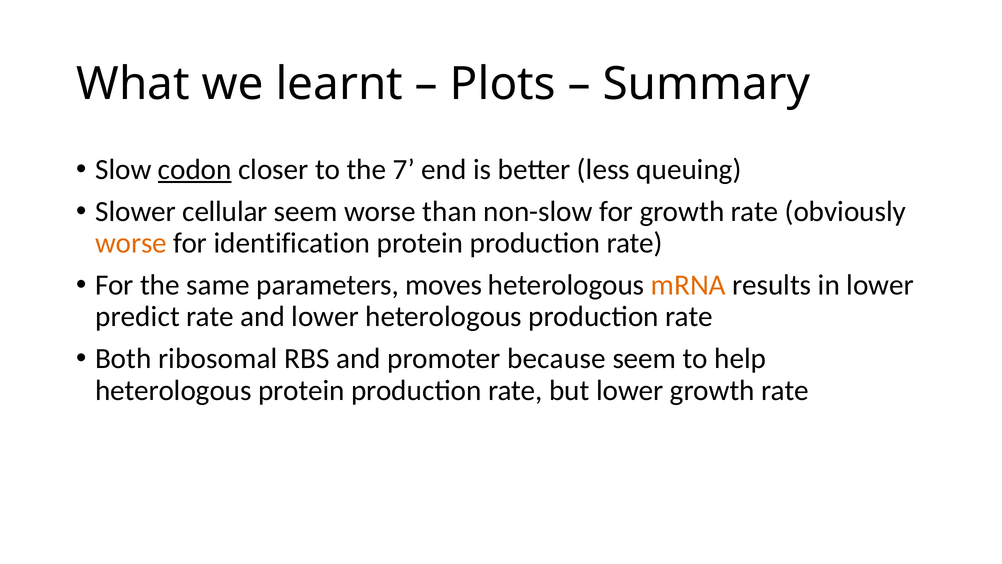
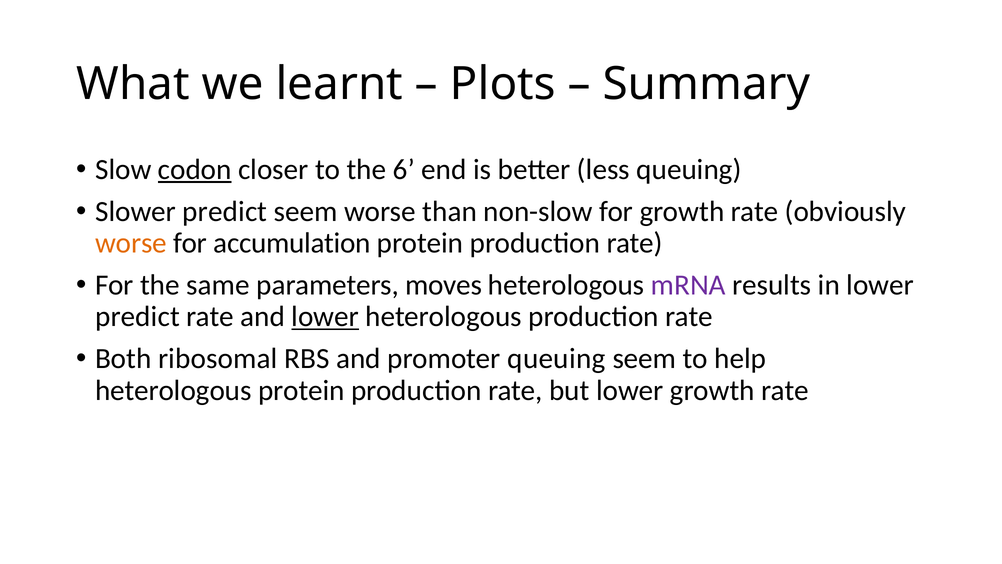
7: 7 -> 6
Slower cellular: cellular -> predict
identification: identification -> accumulation
mRNA colour: orange -> purple
lower at (325, 317) underline: none -> present
promoter because: because -> queuing
